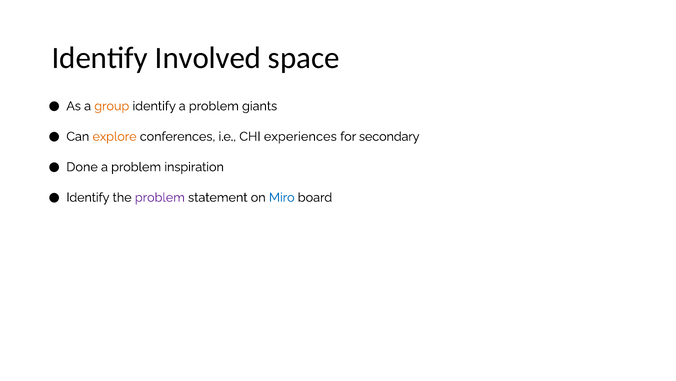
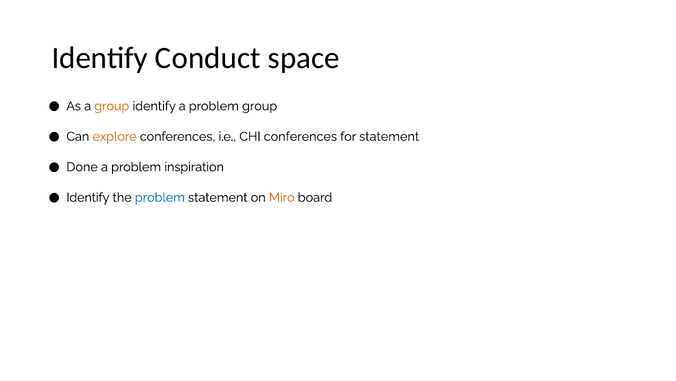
Involved: Involved -> Conduct
problem giants: giants -> group
CHI experiences: experiences -> conferences
for secondary: secondary -> statement
problem at (160, 197) colour: purple -> blue
Miro colour: blue -> orange
